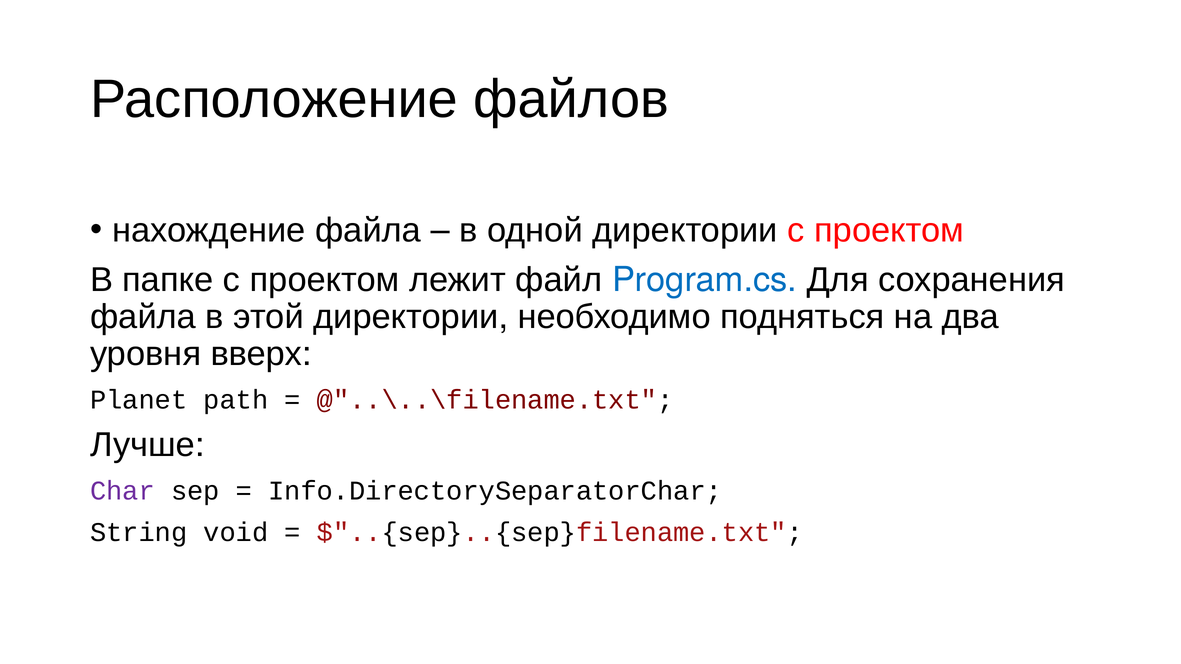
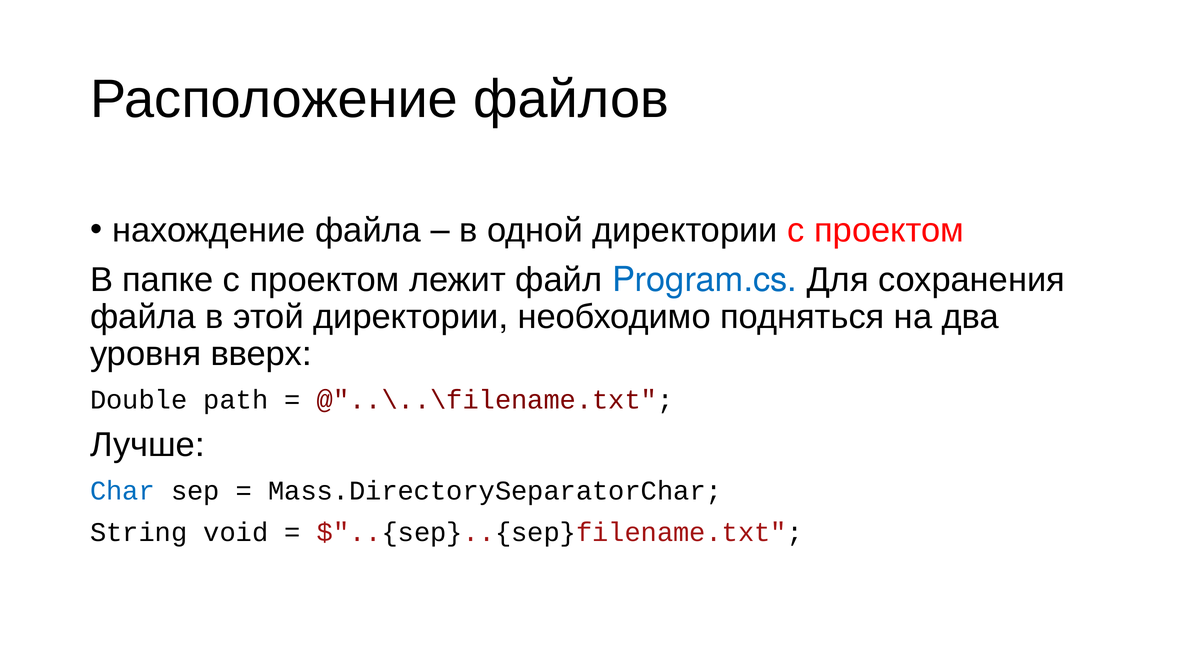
Planet: Planet -> Double
Char colour: purple -> blue
Info.DirectorySeparatorChar: Info.DirectorySeparatorChar -> Mass.DirectorySeparatorChar
